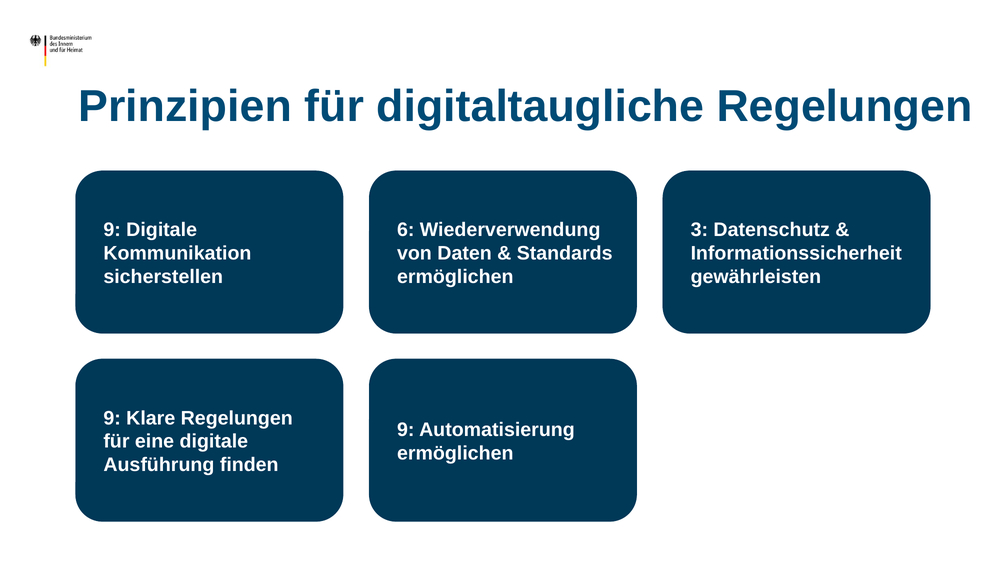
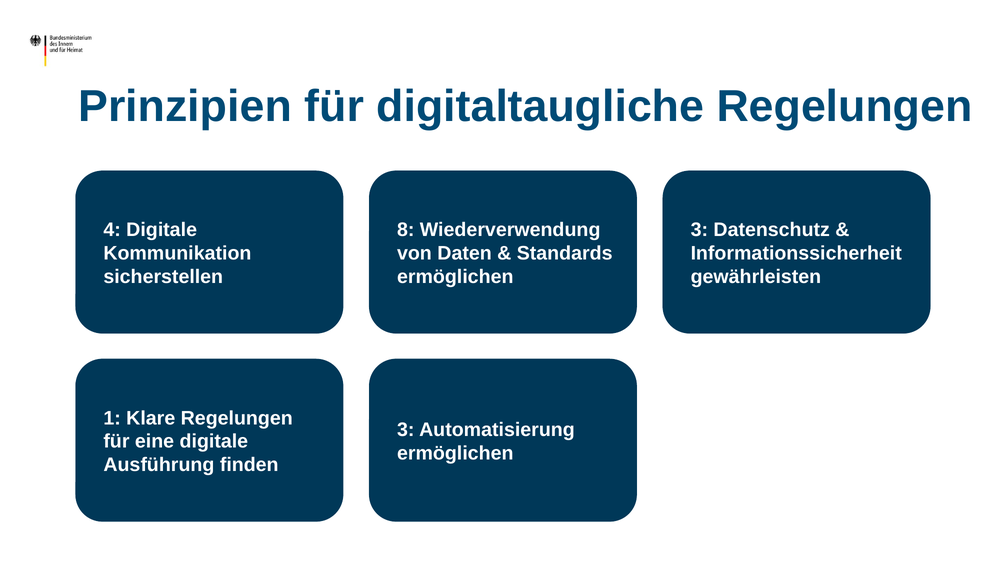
9 at (112, 230): 9 -> 4
6: 6 -> 8
9 at (112, 418): 9 -> 1
9 at (406, 430): 9 -> 3
